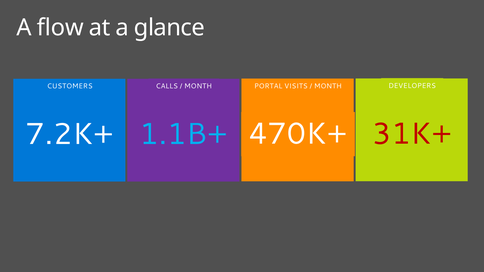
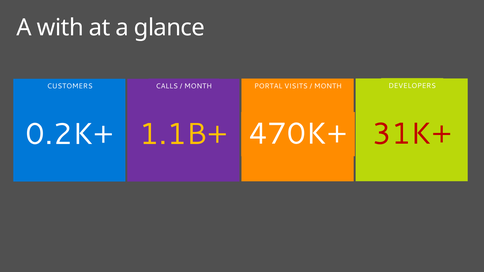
flow: flow -> with
7.2K+: 7.2K+ -> 0.2K+
1.1B+ colour: light blue -> yellow
